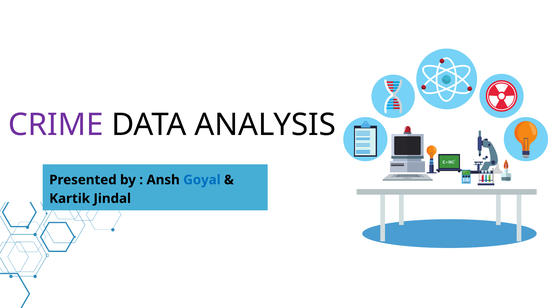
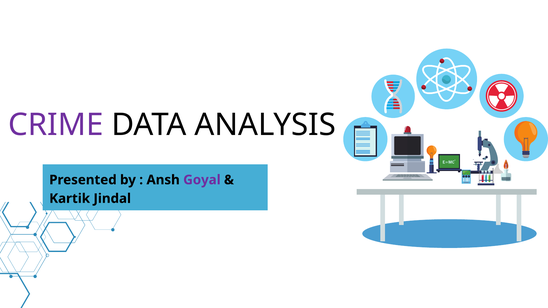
Goyal colour: blue -> purple
